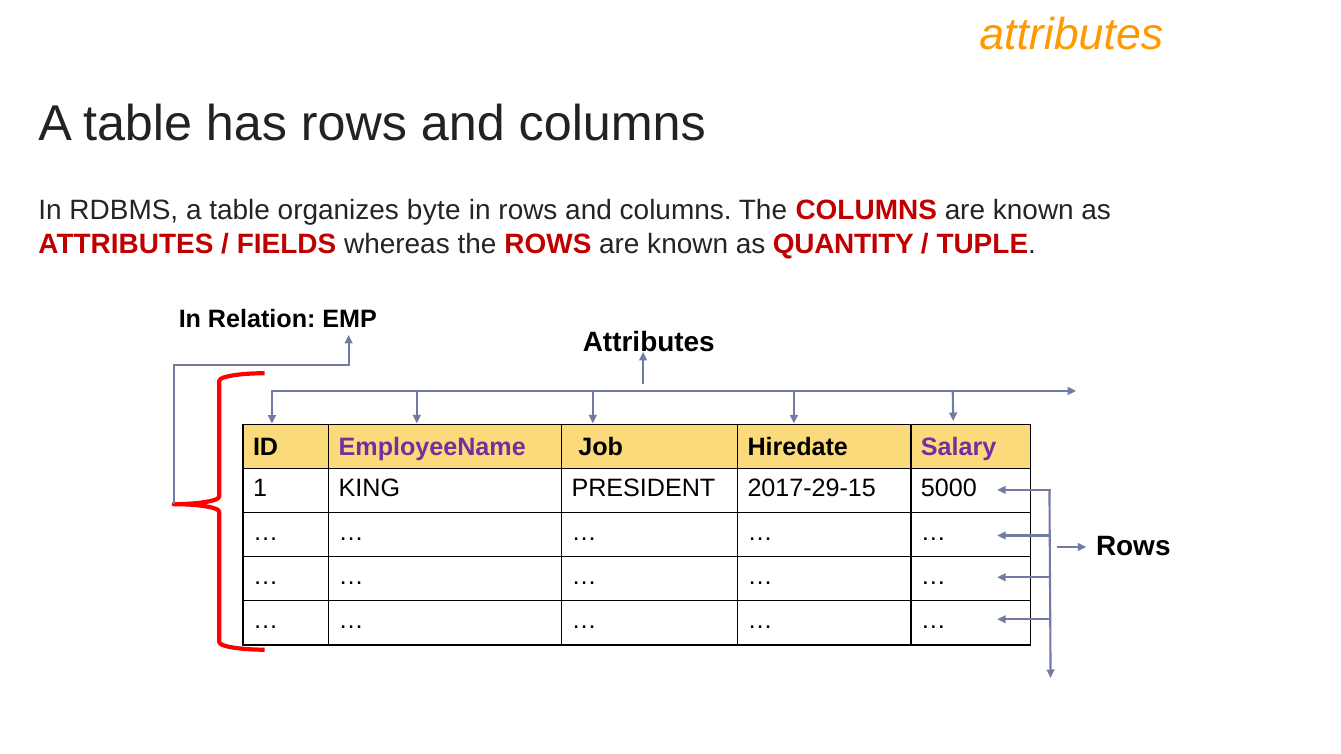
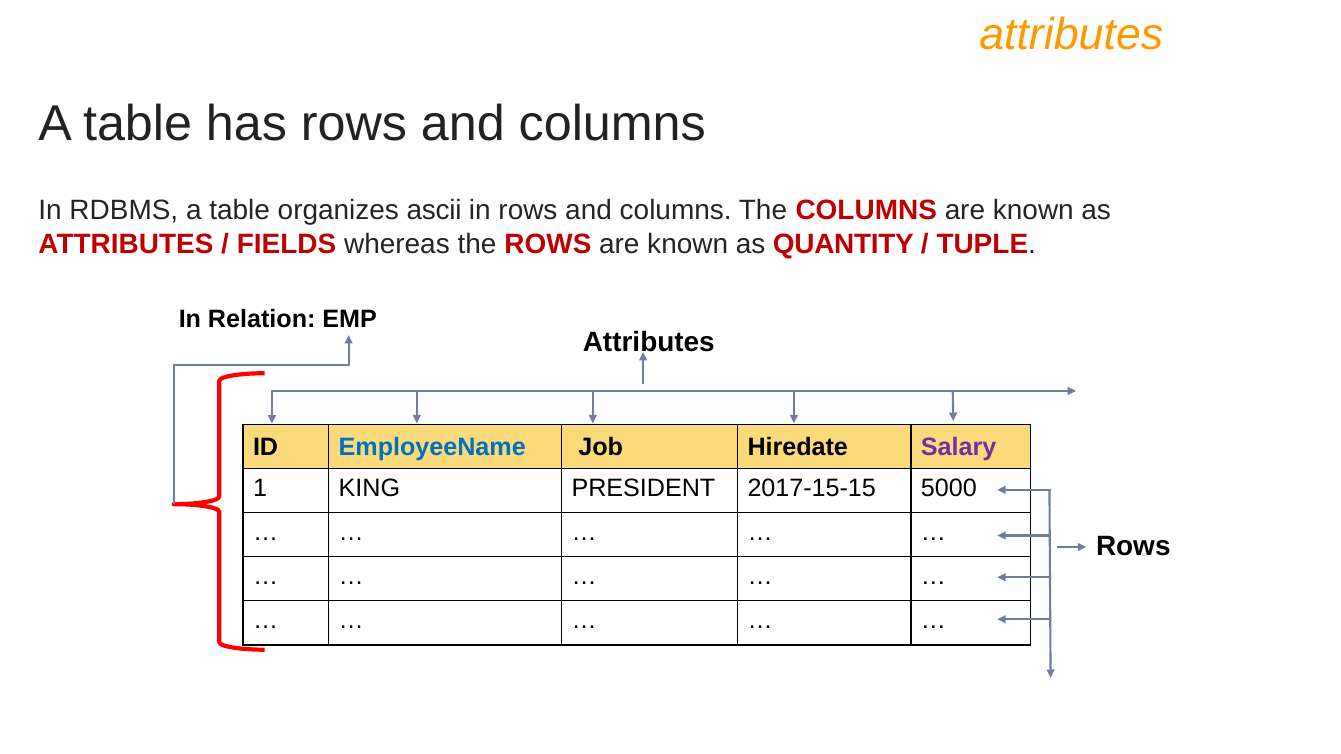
byte: byte -> ascii
EmployeeName colour: purple -> blue
2017-29-15: 2017-29-15 -> 2017-15-15
